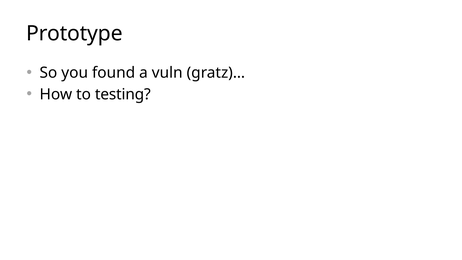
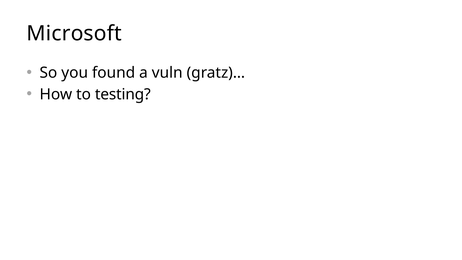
Prototype: Prototype -> Microsoft
